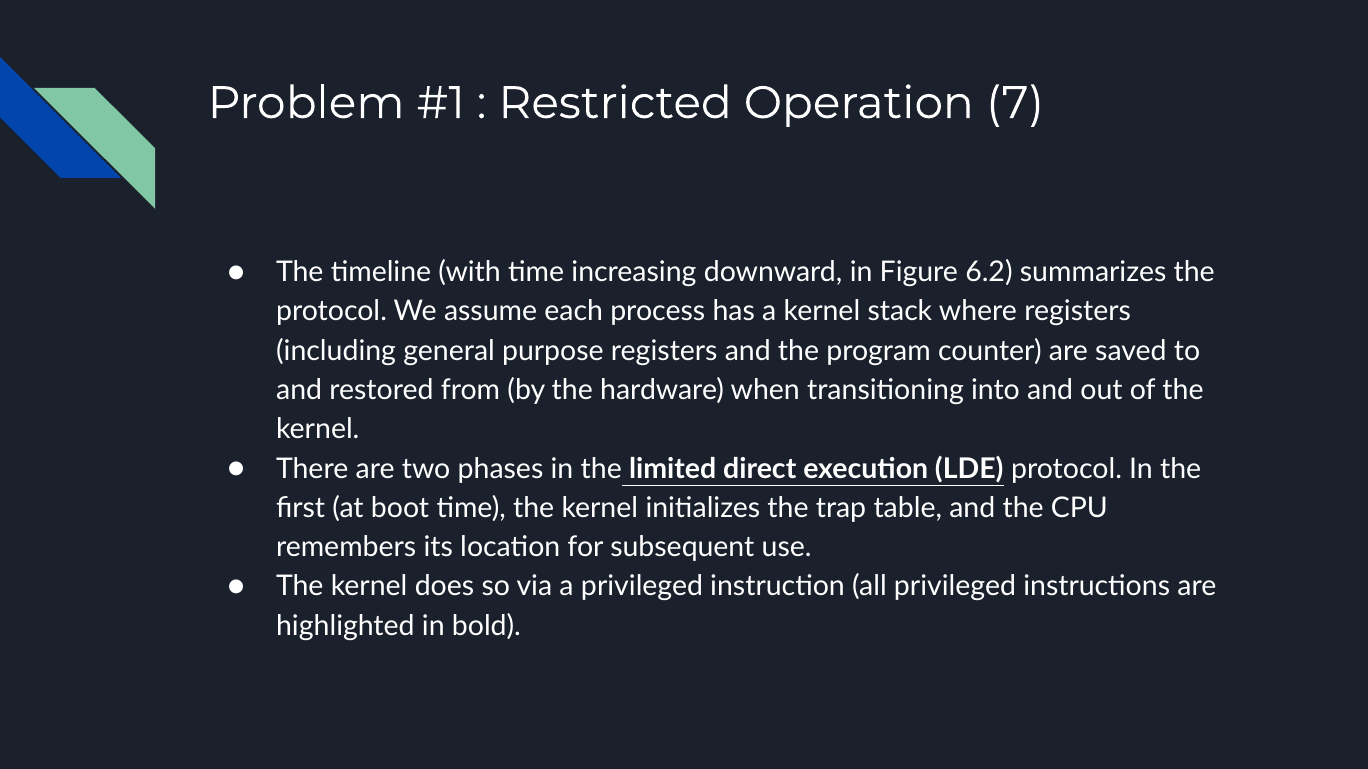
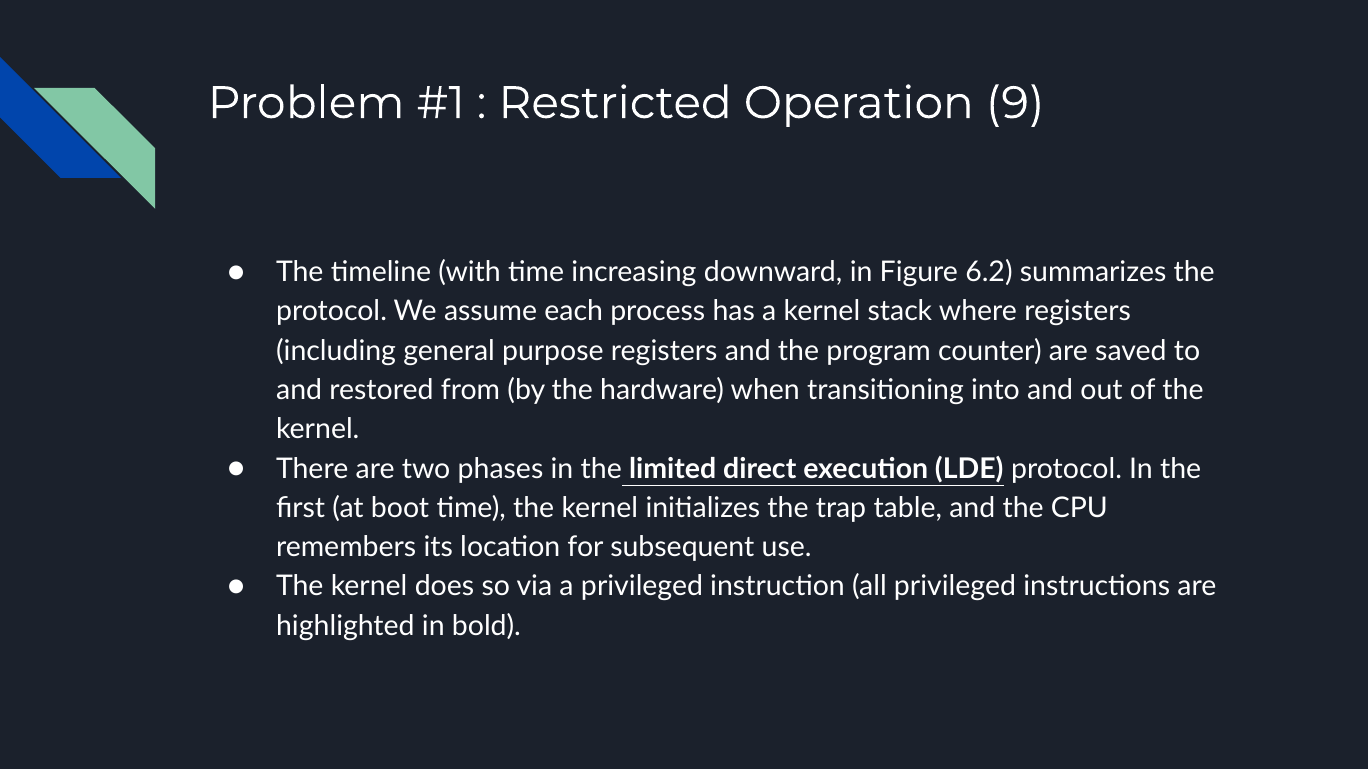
7: 7 -> 9
